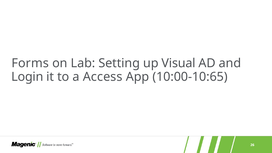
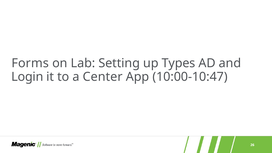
Visual: Visual -> Types
Access: Access -> Center
10:00-10:65: 10:00-10:65 -> 10:00-10:47
